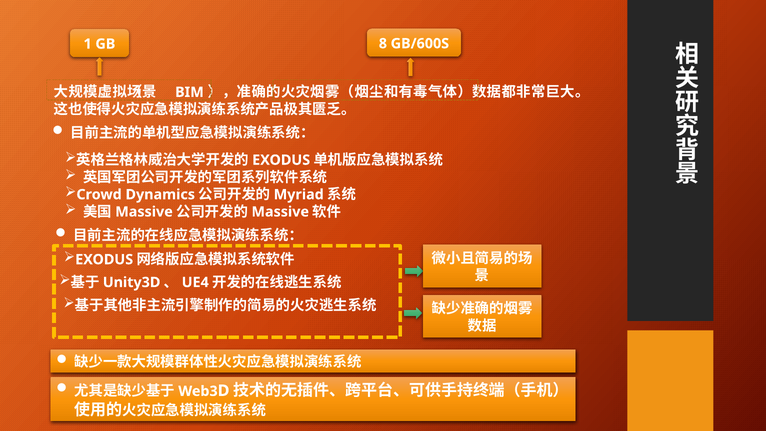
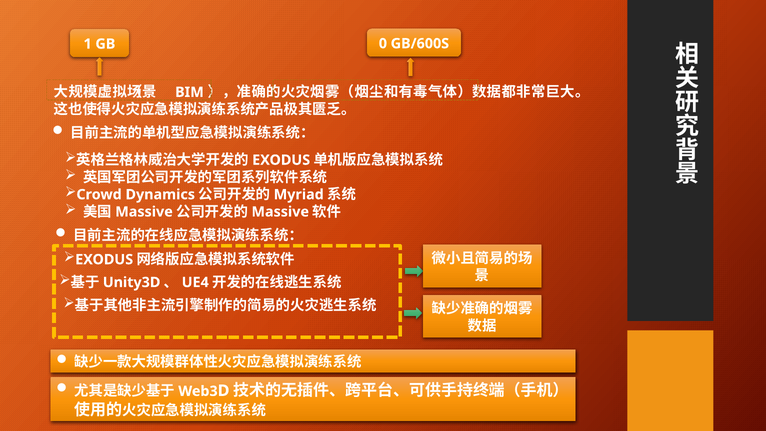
8: 8 -> 0
